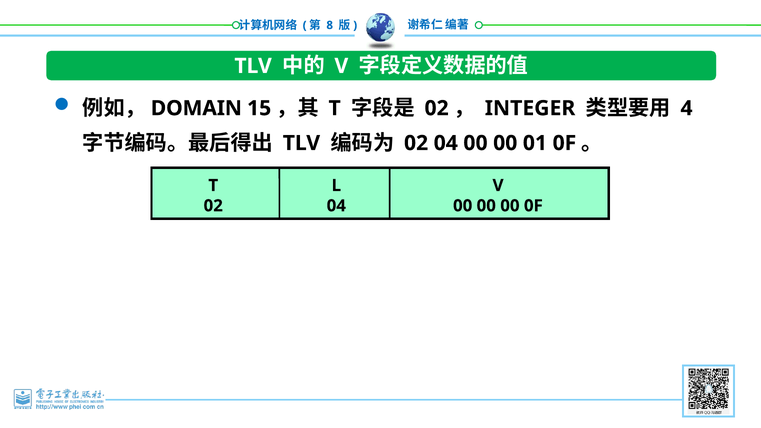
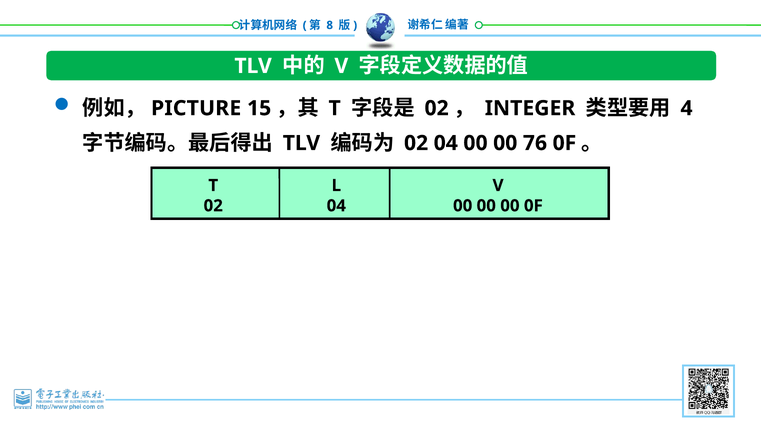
DOMAIN: DOMAIN -> PICTURE
01: 01 -> 76
